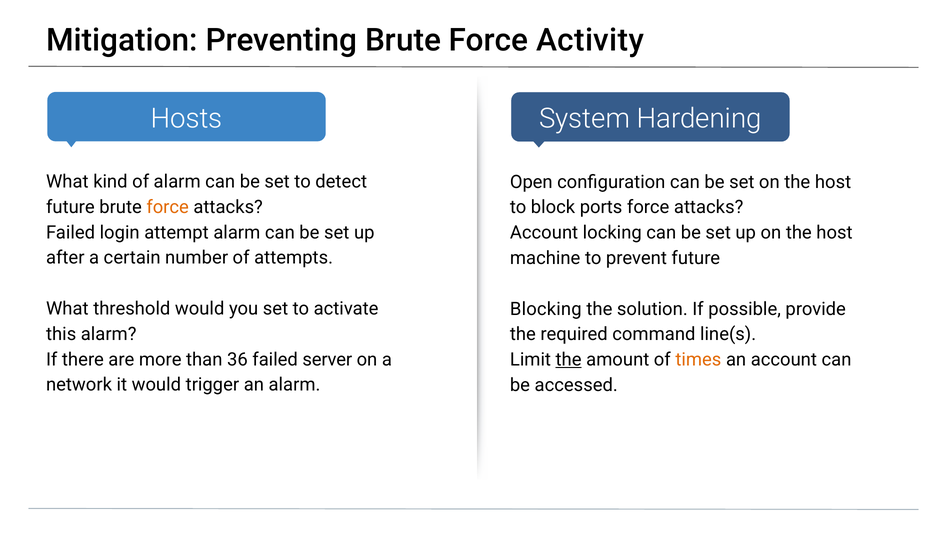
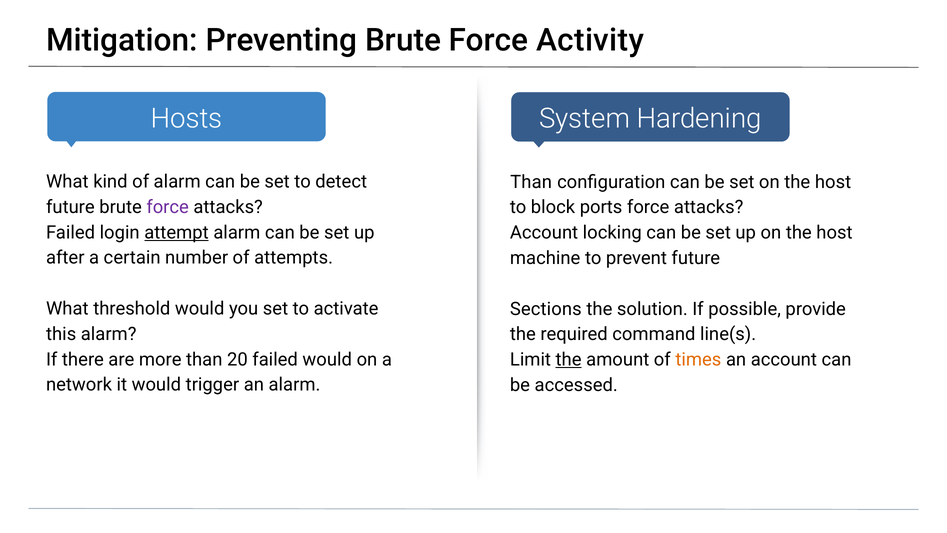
Open at (531, 182): Open -> Than
force at (168, 207) colour: orange -> purple
attempt underline: none -> present
Blocking: Blocking -> Sections
36: 36 -> 20
failed server: server -> would
